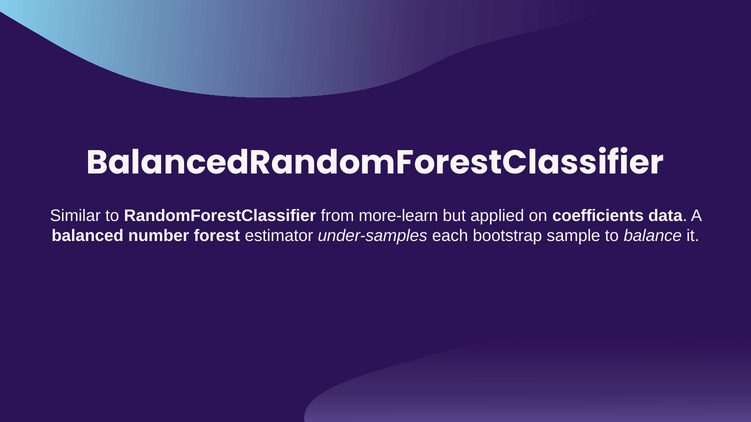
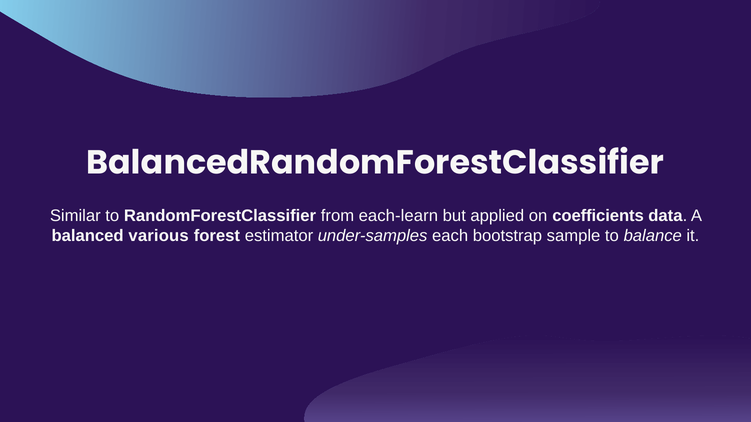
more-learn: more-learn -> each-learn
number: number -> various
